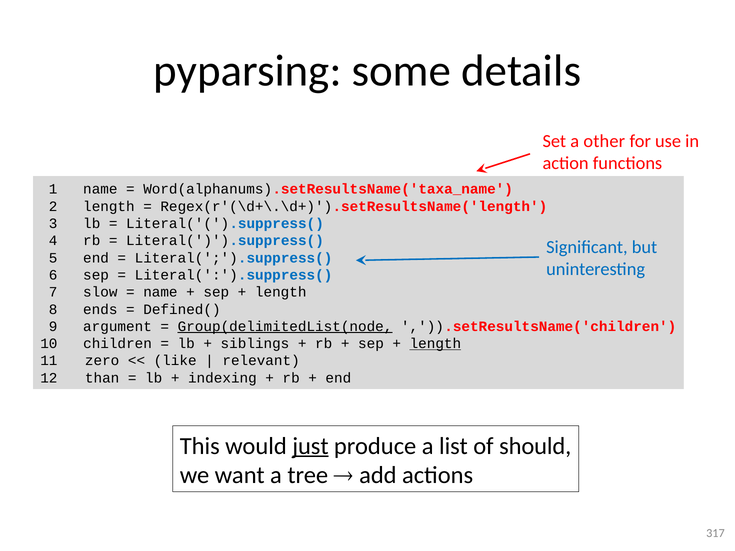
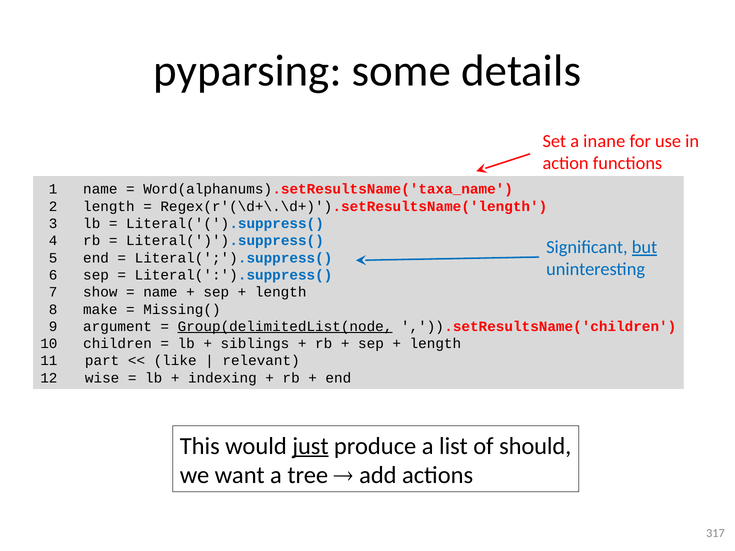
other: other -> inane
but underline: none -> present
slow: slow -> show
ends: ends -> make
Defined(: Defined( -> Missing(
length at (435, 344) underline: present -> none
zero: zero -> part
than: than -> wise
